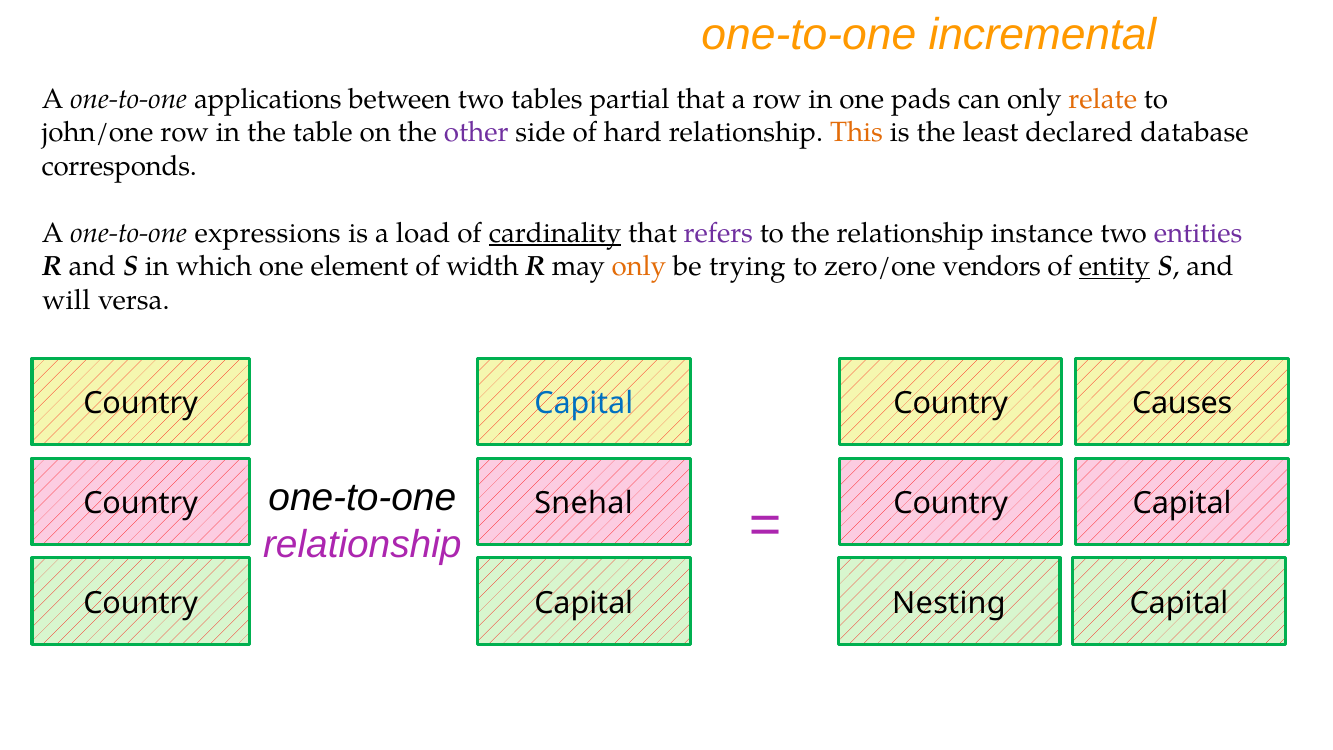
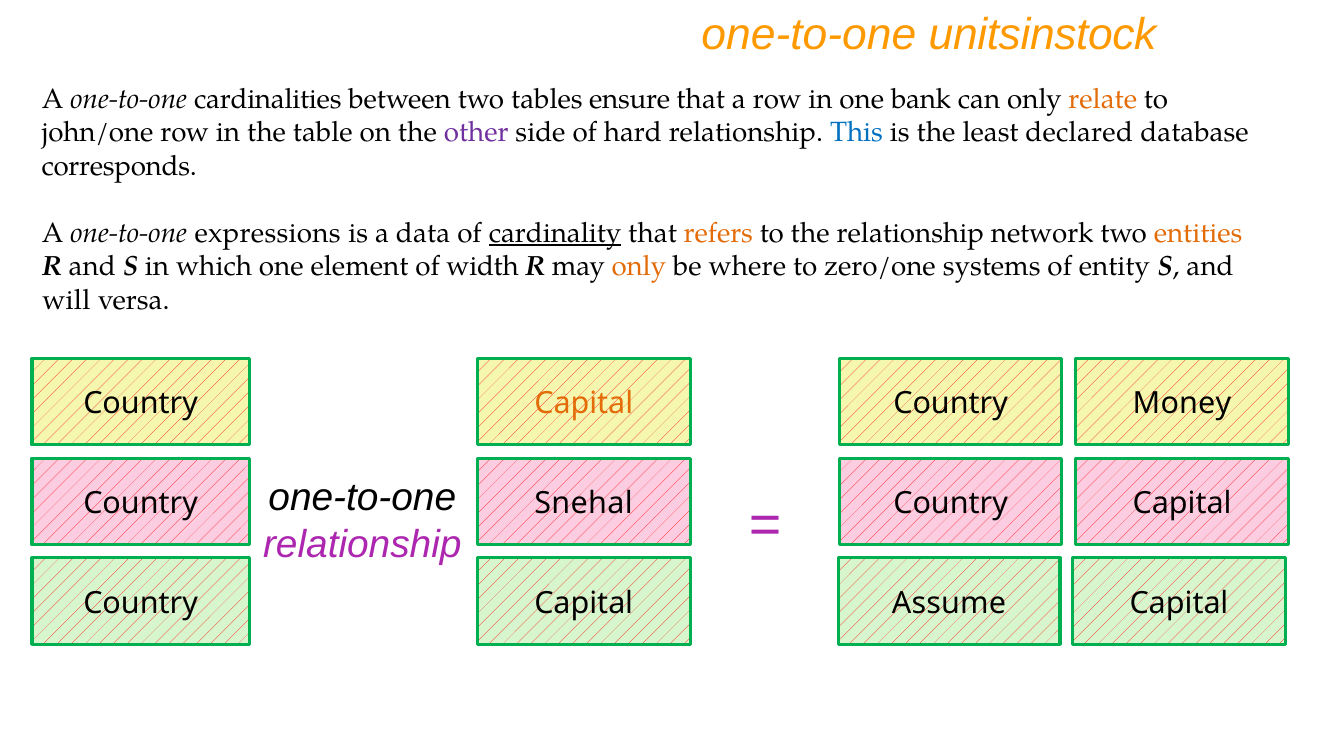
incremental: incremental -> unitsinstock
applications: applications -> cardinalities
partial: partial -> ensure
pads: pads -> bank
This colour: orange -> blue
load: load -> data
refers colour: purple -> orange
instance: instance -> network
entities colour: purple -> orange
trying: trying -> where
vendors: vendors -> systems
entity underline: present -> none
Capital at (584, 404) colour: blue -> orange
Causes: Causes -> Money
Nesting: Nesting -> Assume
